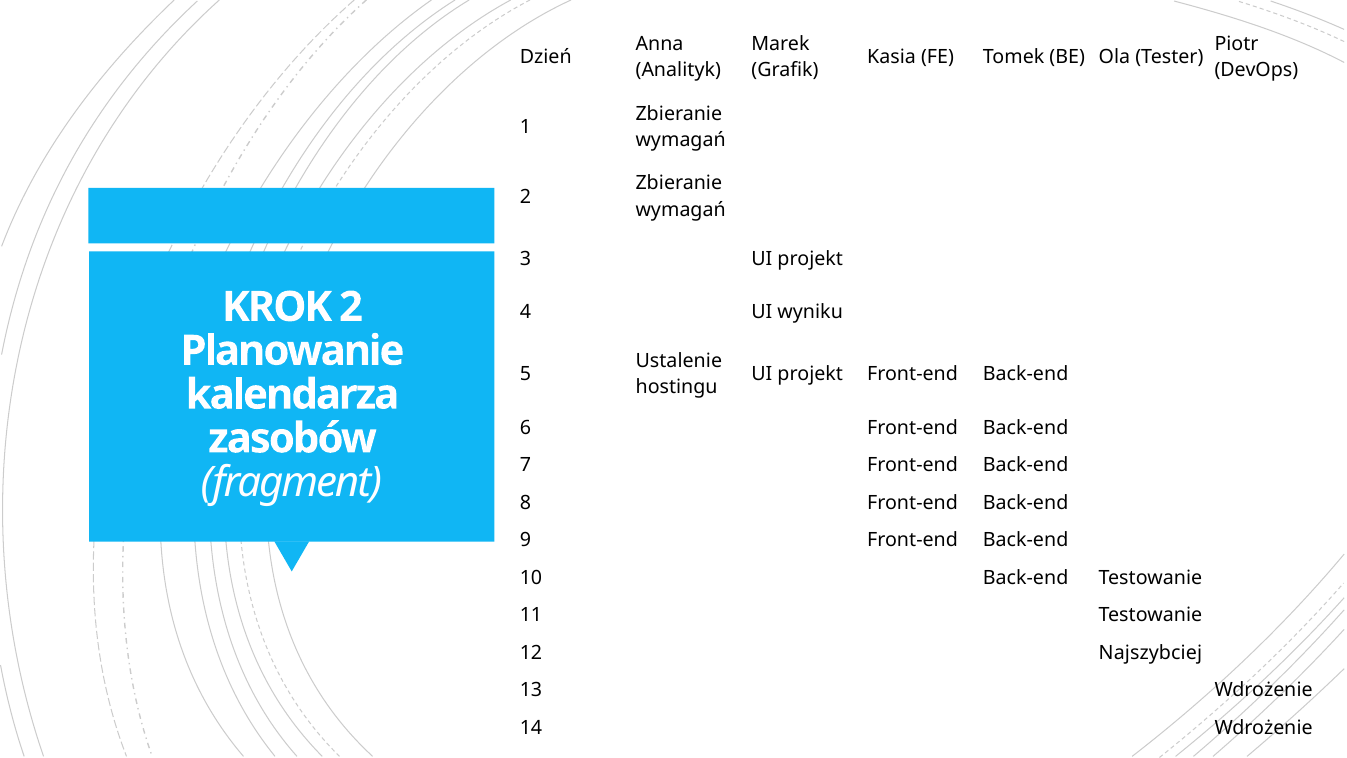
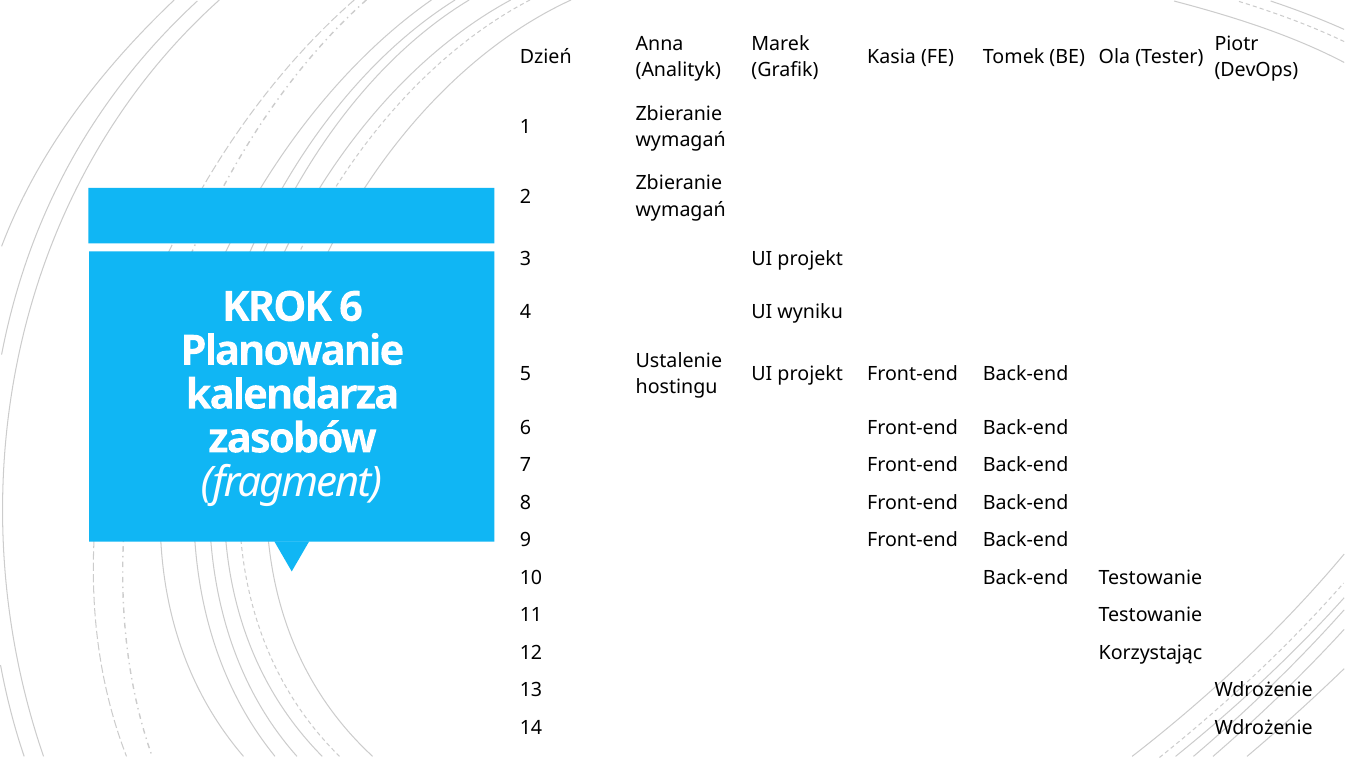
KROK 2: 2 -> 6
Najszybciej: Najszybciej -> Korzystając
